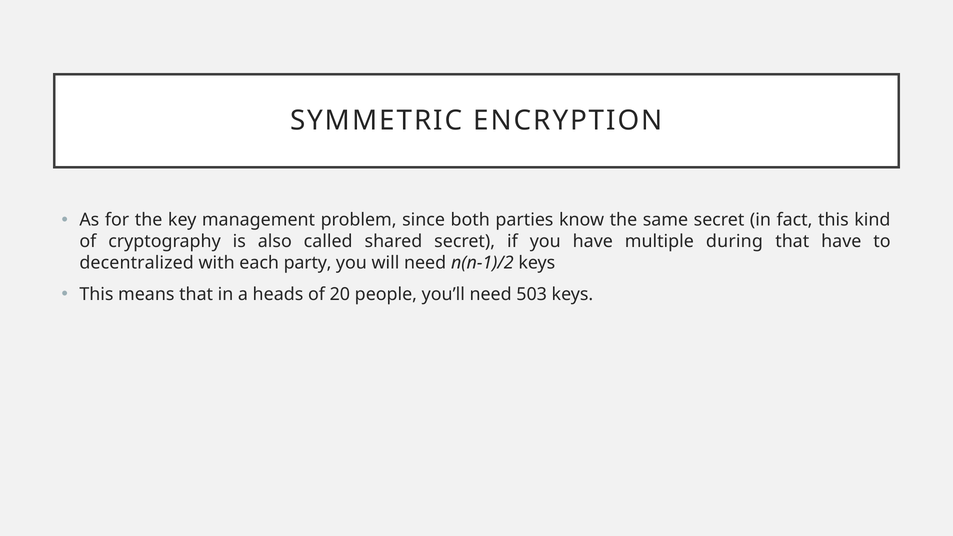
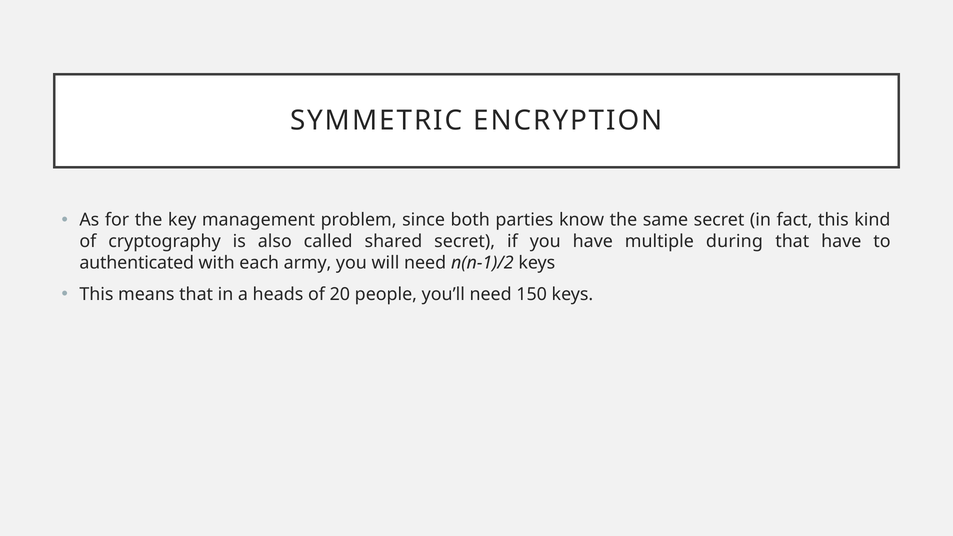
decentralized: decentralized -> authenticated
party: party -> army
503: 503 -> 150
